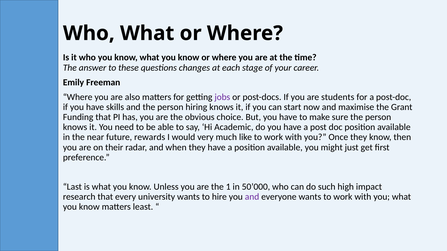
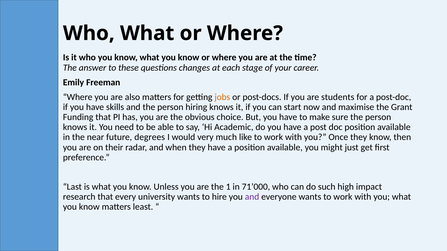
jobs colour: purple -> orange
rewards: rewards -> degrees
50’000: 50’000 -> 71’000
